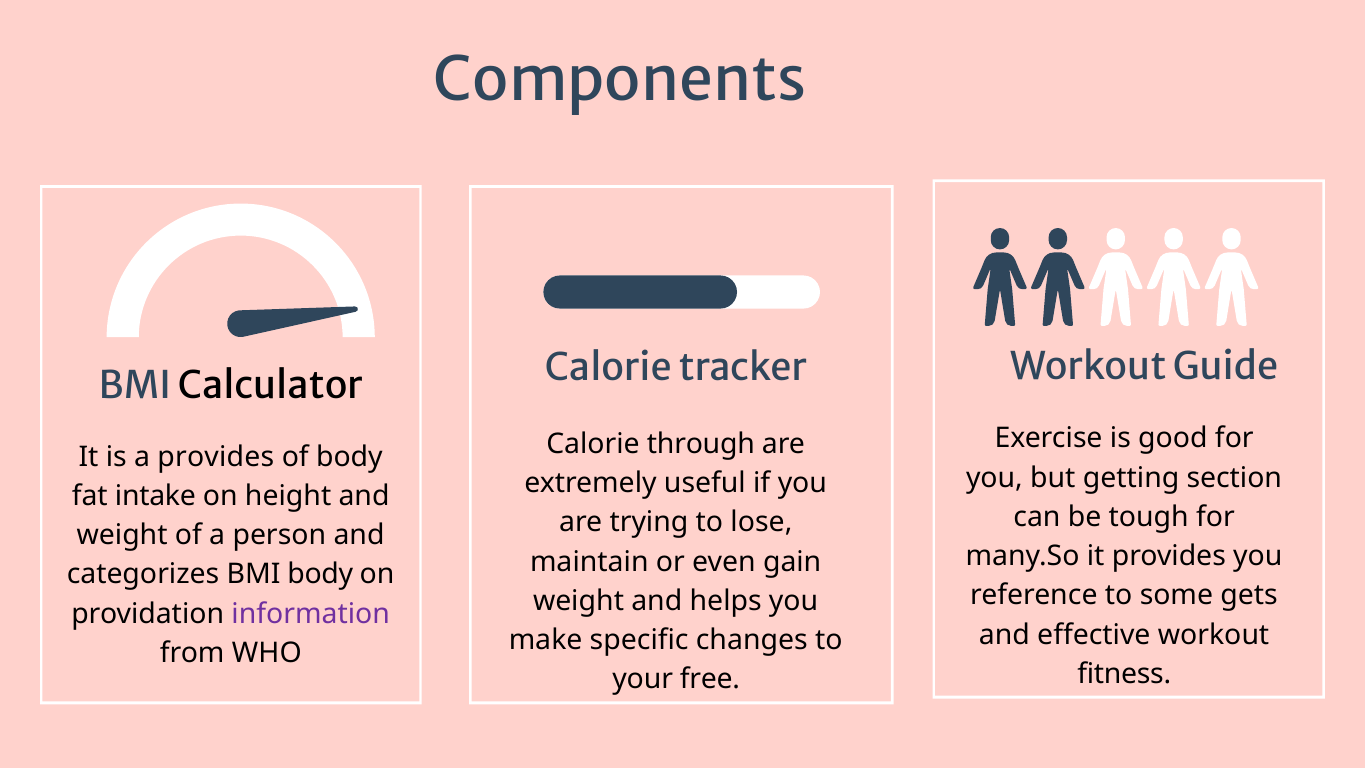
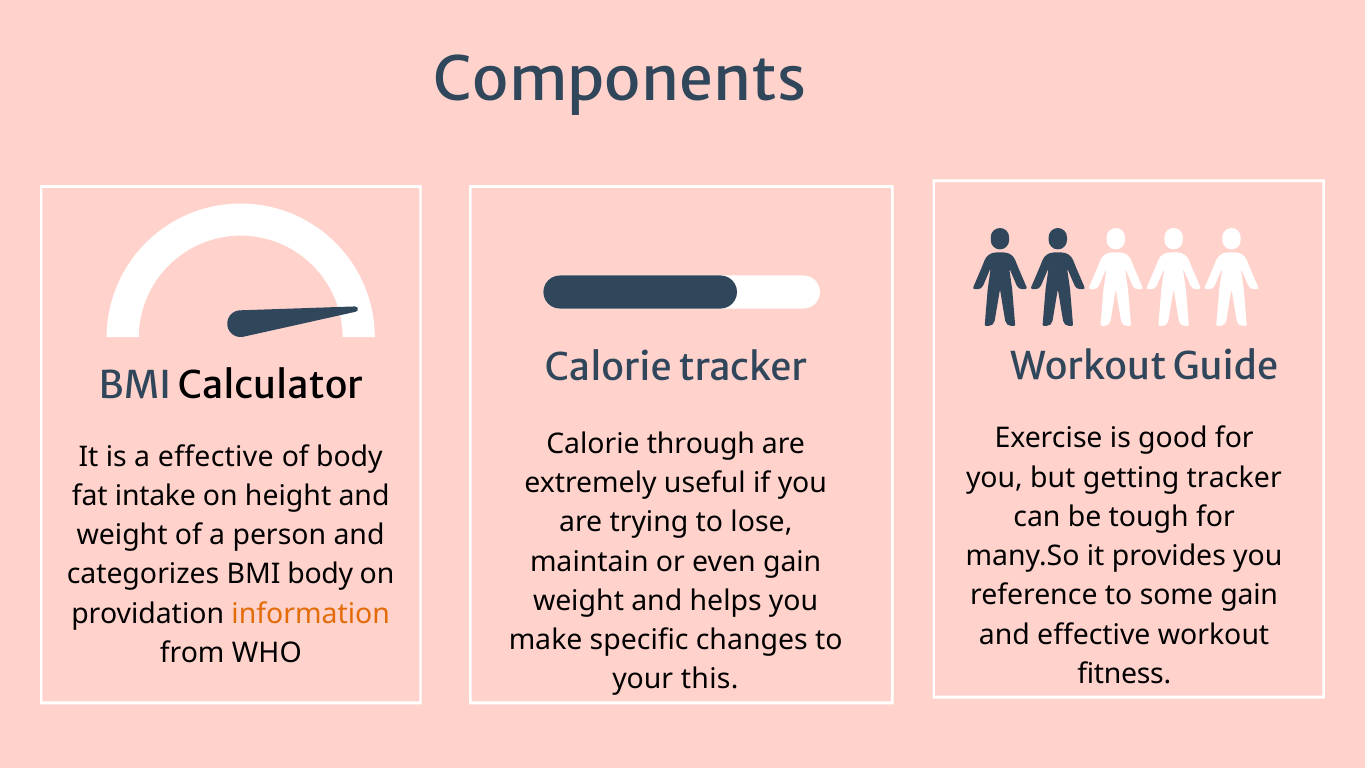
a provides: provides -> effective
getting section: section -> tracker
some gets: gets -> gain
information colour: purple -> orange
free: free -> this
